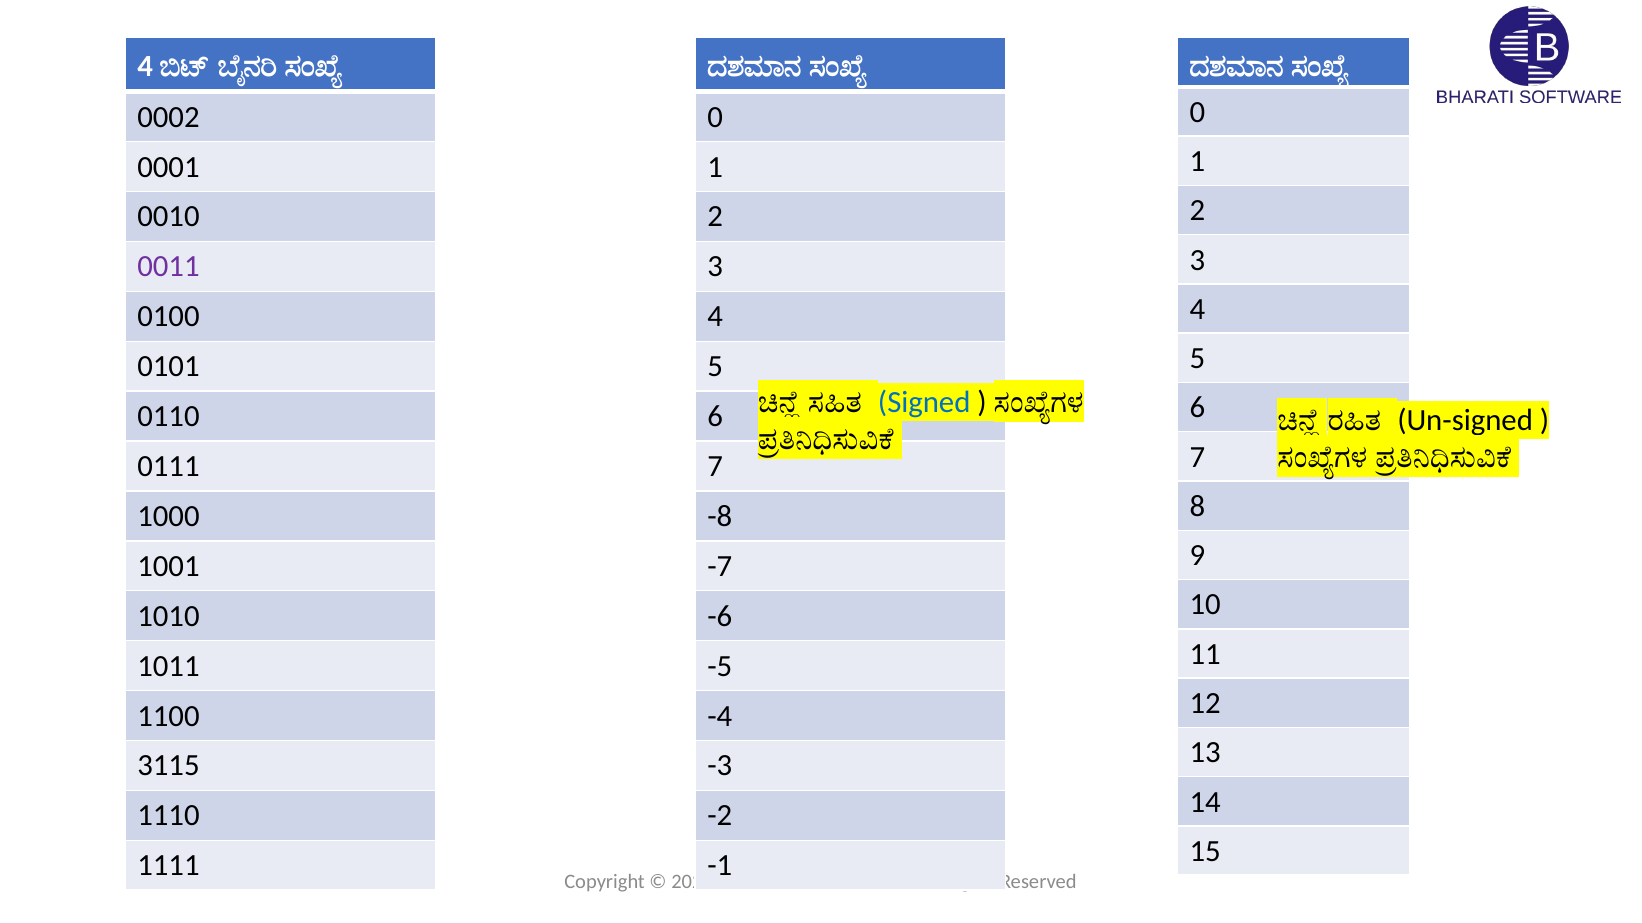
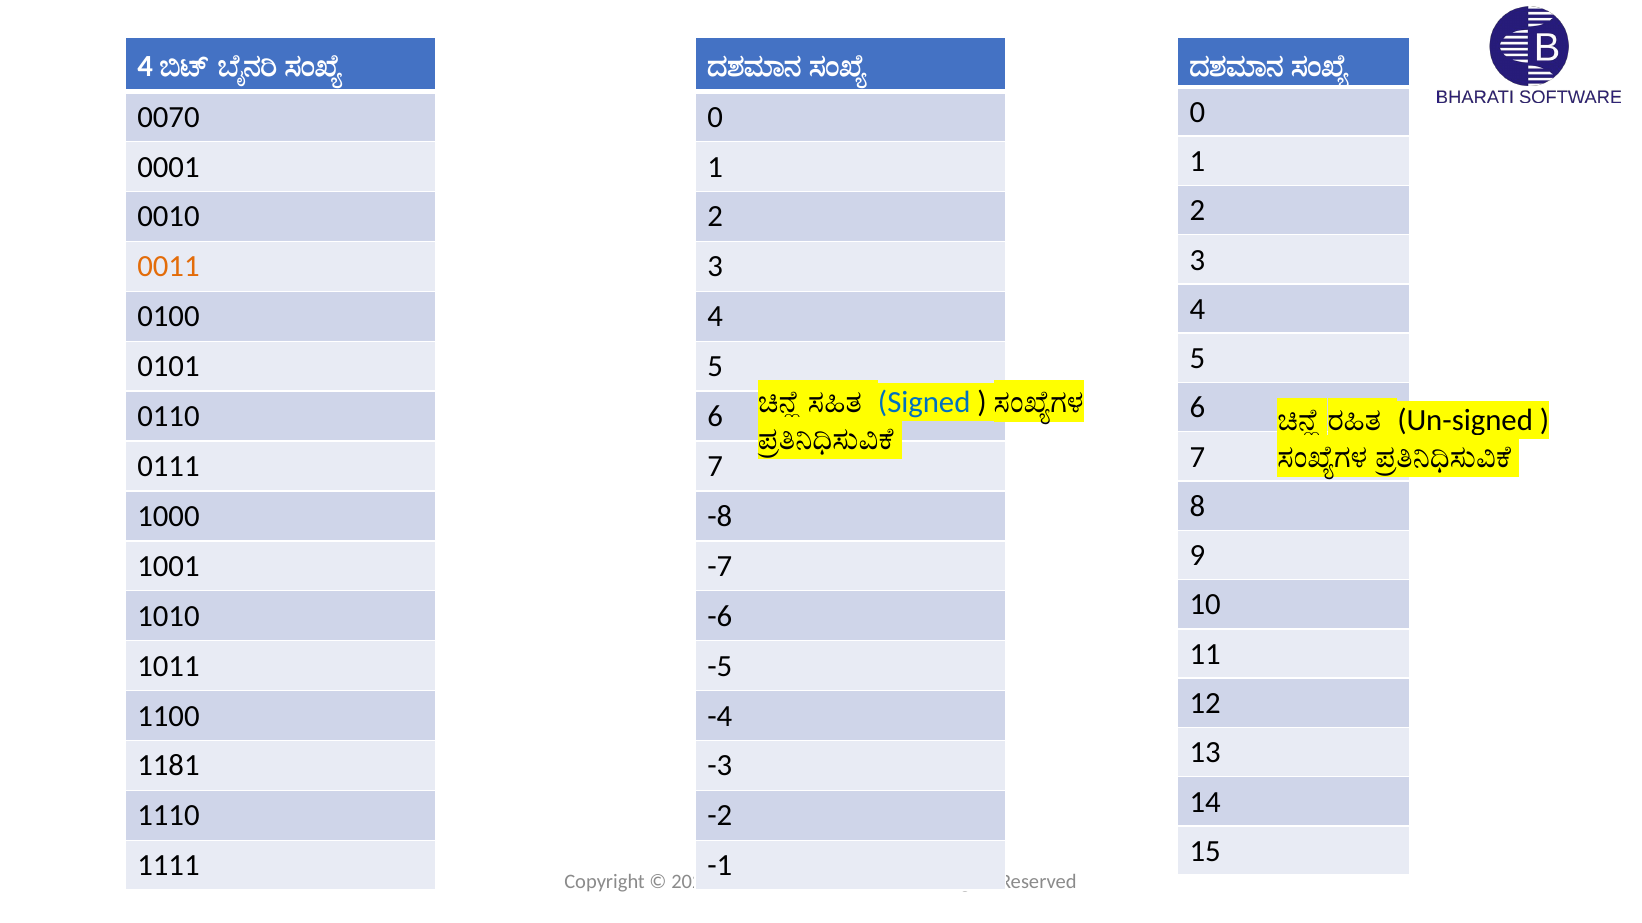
0002: 0002 -> 0070
0011 colour: purple -> orange
3115: 3115 -> 1181
